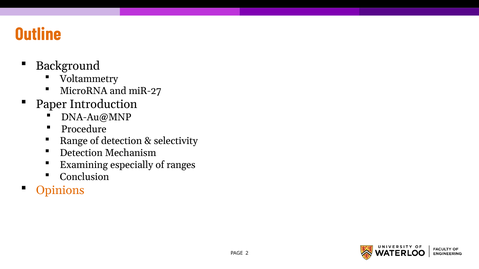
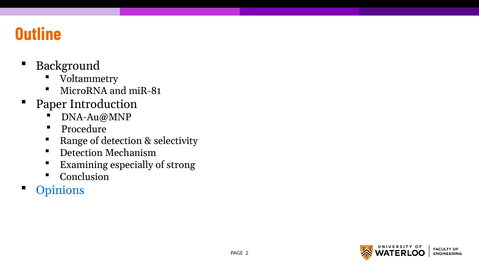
miR-27: miR-27 -> miR-81
ranges: ranges -> strong
Opinions colour: orange -> blue
